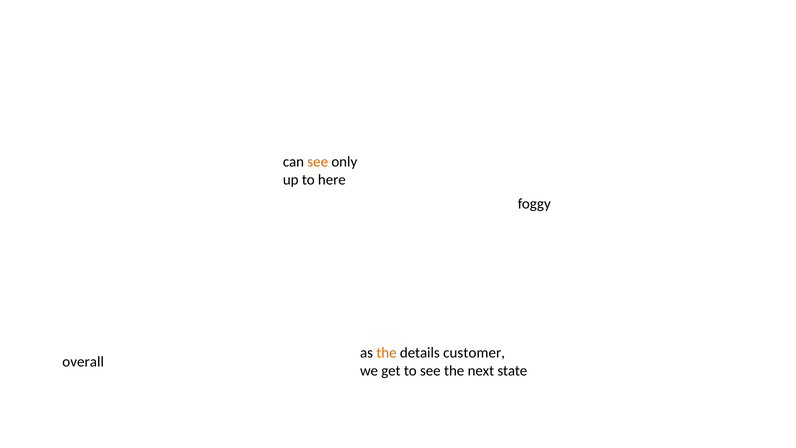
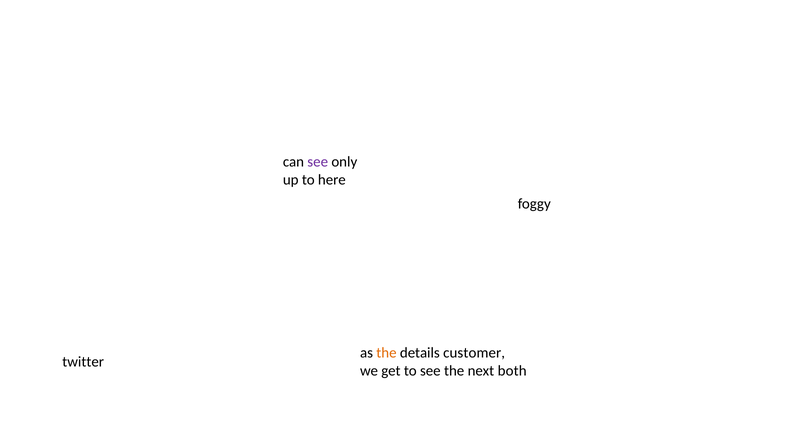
see at (318, 162) colour: orange -> purple
overall: overall -> twitter
state: state -> both
